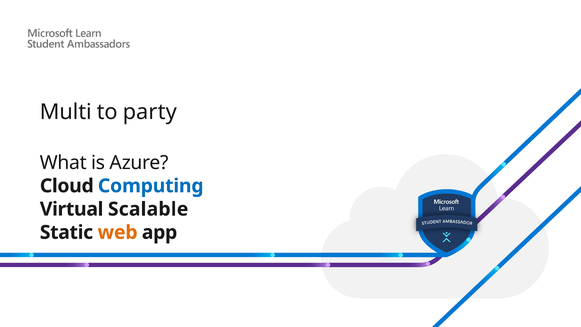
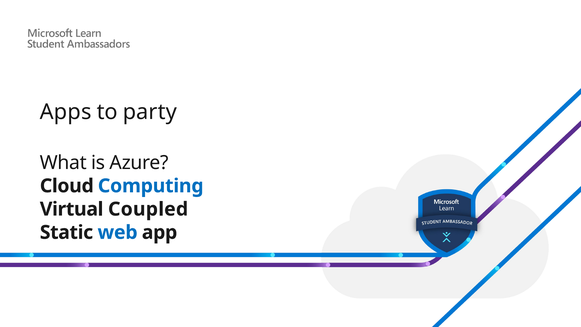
Multi: Multi -> Apps
Scalable: Scalable -> Coupled
web colour: orange -> blue
